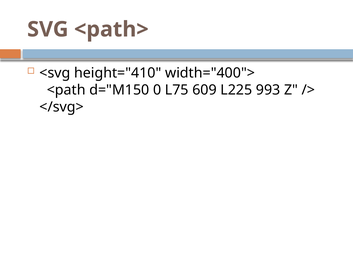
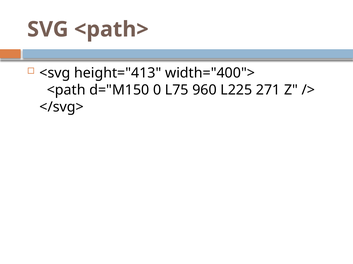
height="410: height="410 -> height="413
609: 609 -> 960
993: 993 -> 271
